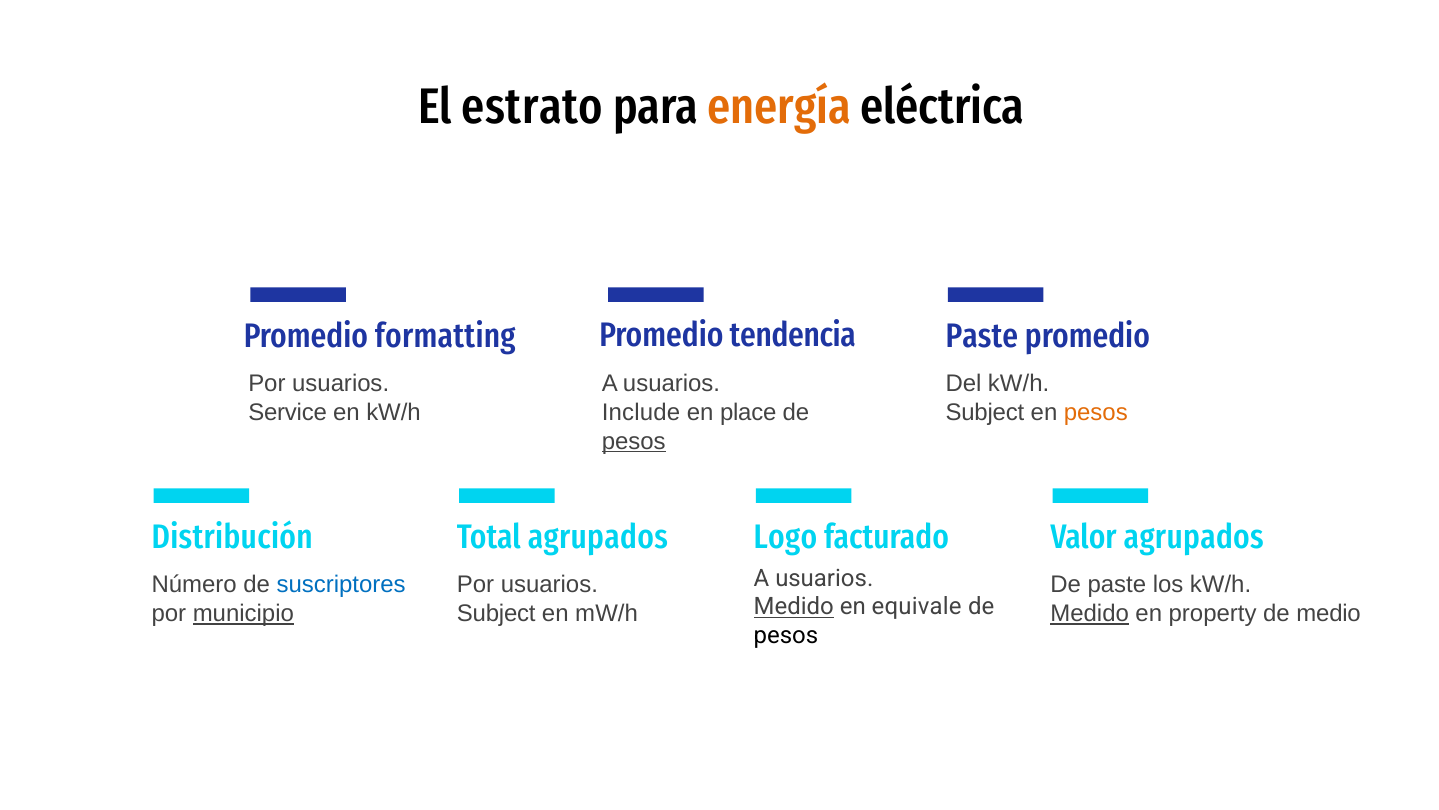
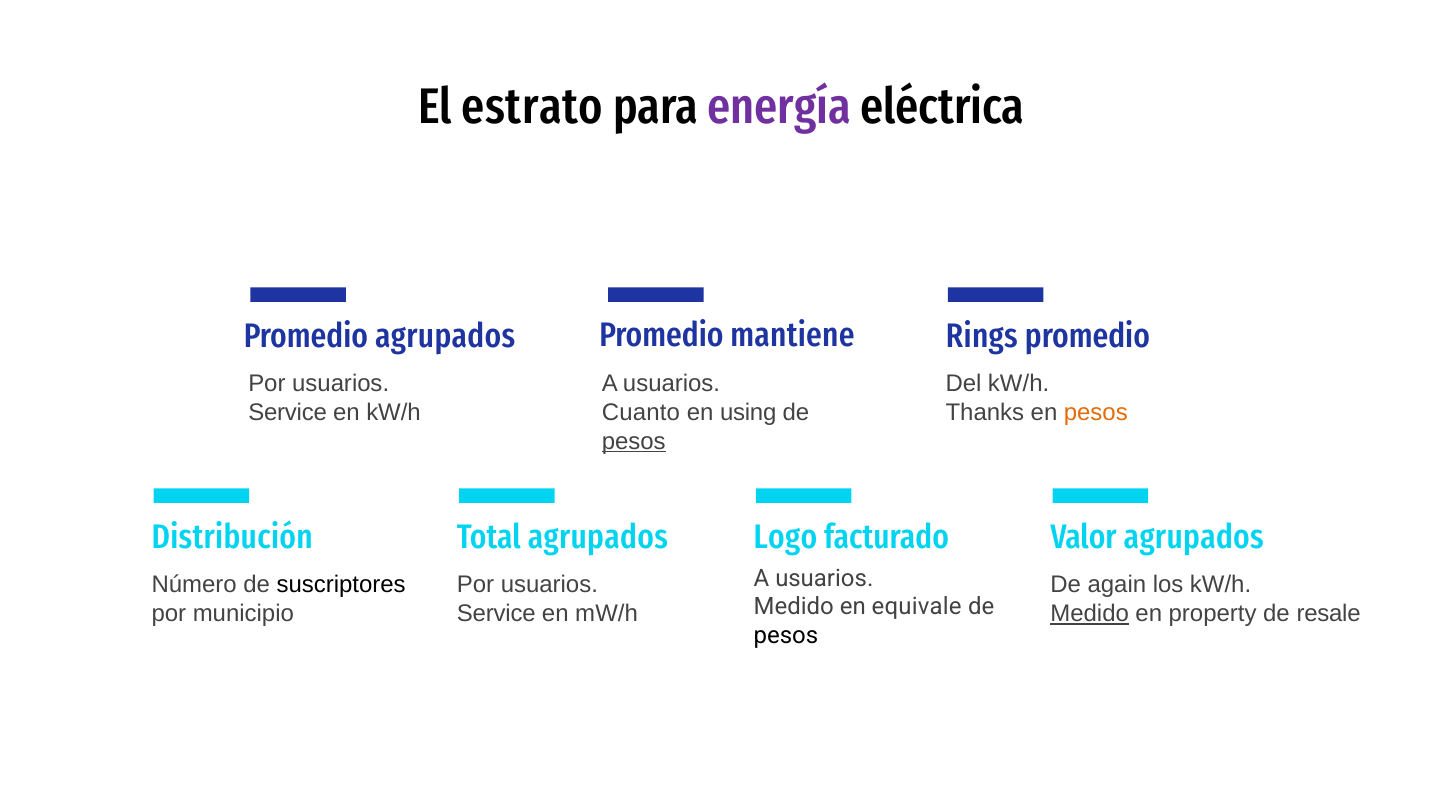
energía colour: orange -> purple
tendencia: tendencia -> mantiene
Promedio formatting: formatting -> agrupados
Paste at (982, 336): Paste -> Rings
Include: Include -> Cuanto
place: place -> using
Subject at (985, 412): Subject -> Thanks
suscriptores colour: blue -> black
De paste: paste -> again
Medido at (794, 607) underline: present -> none
municipio underline: present -> none
Subject at (496, 613): Subject -> Service
medio: medio -> resale
